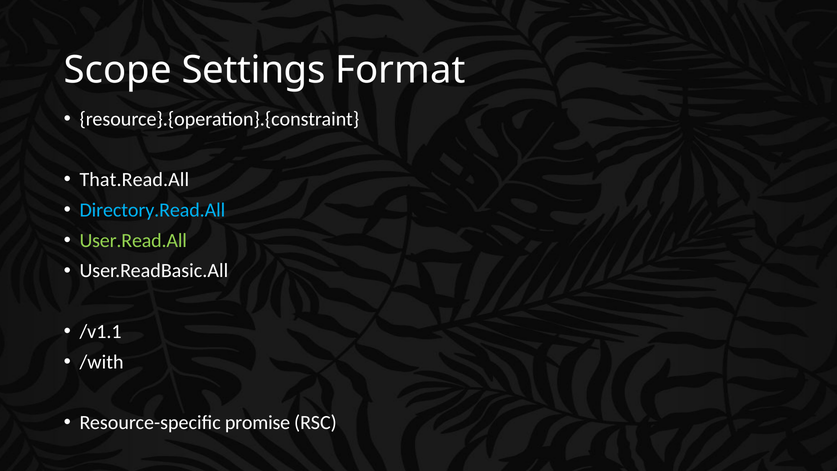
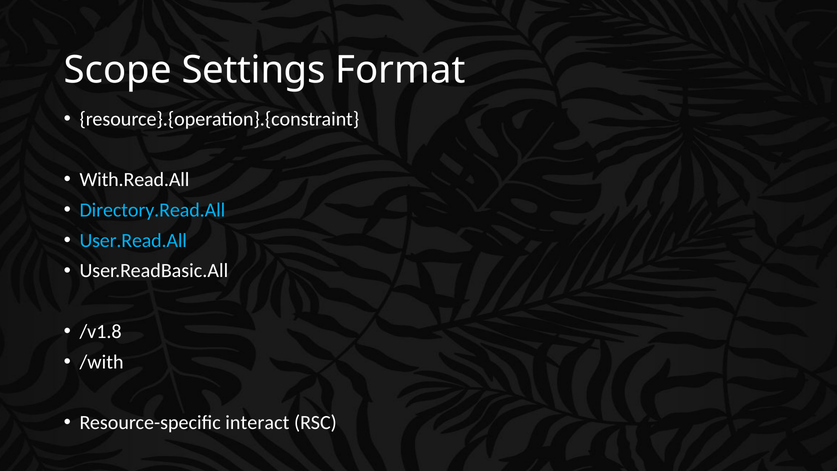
That.Read.All: That.Read.All -> With.Read.All
User.Read.All colour: light green -> light blue
/v1.1: /v1.1 -> /v1.8
promise: promise -> interact
